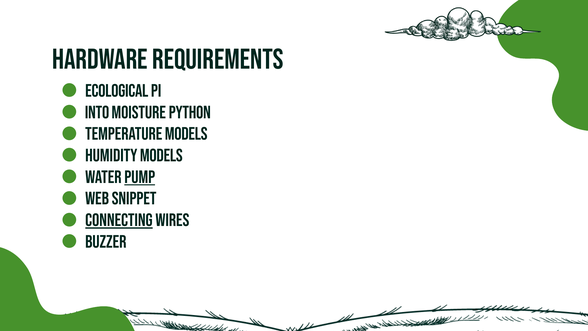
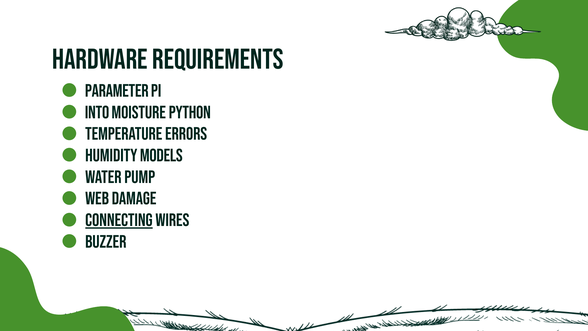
Ecological: Ecological -> Parameter
Temperature models: models -> errors
pump underline: present -> none
snippet: snippet -> damage
